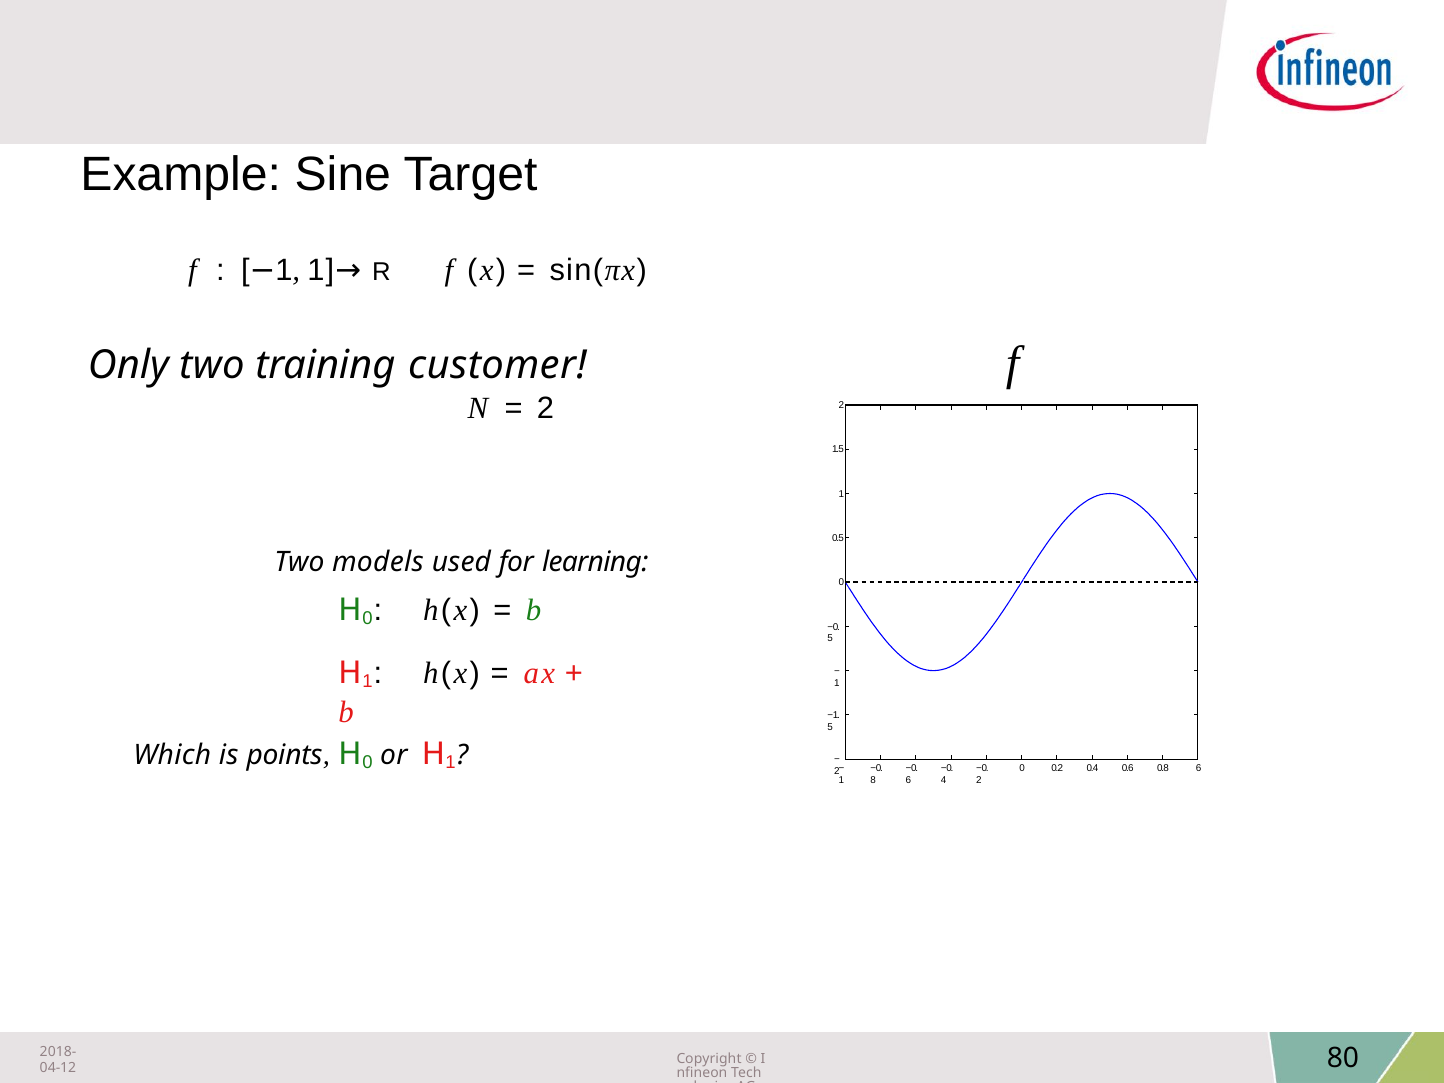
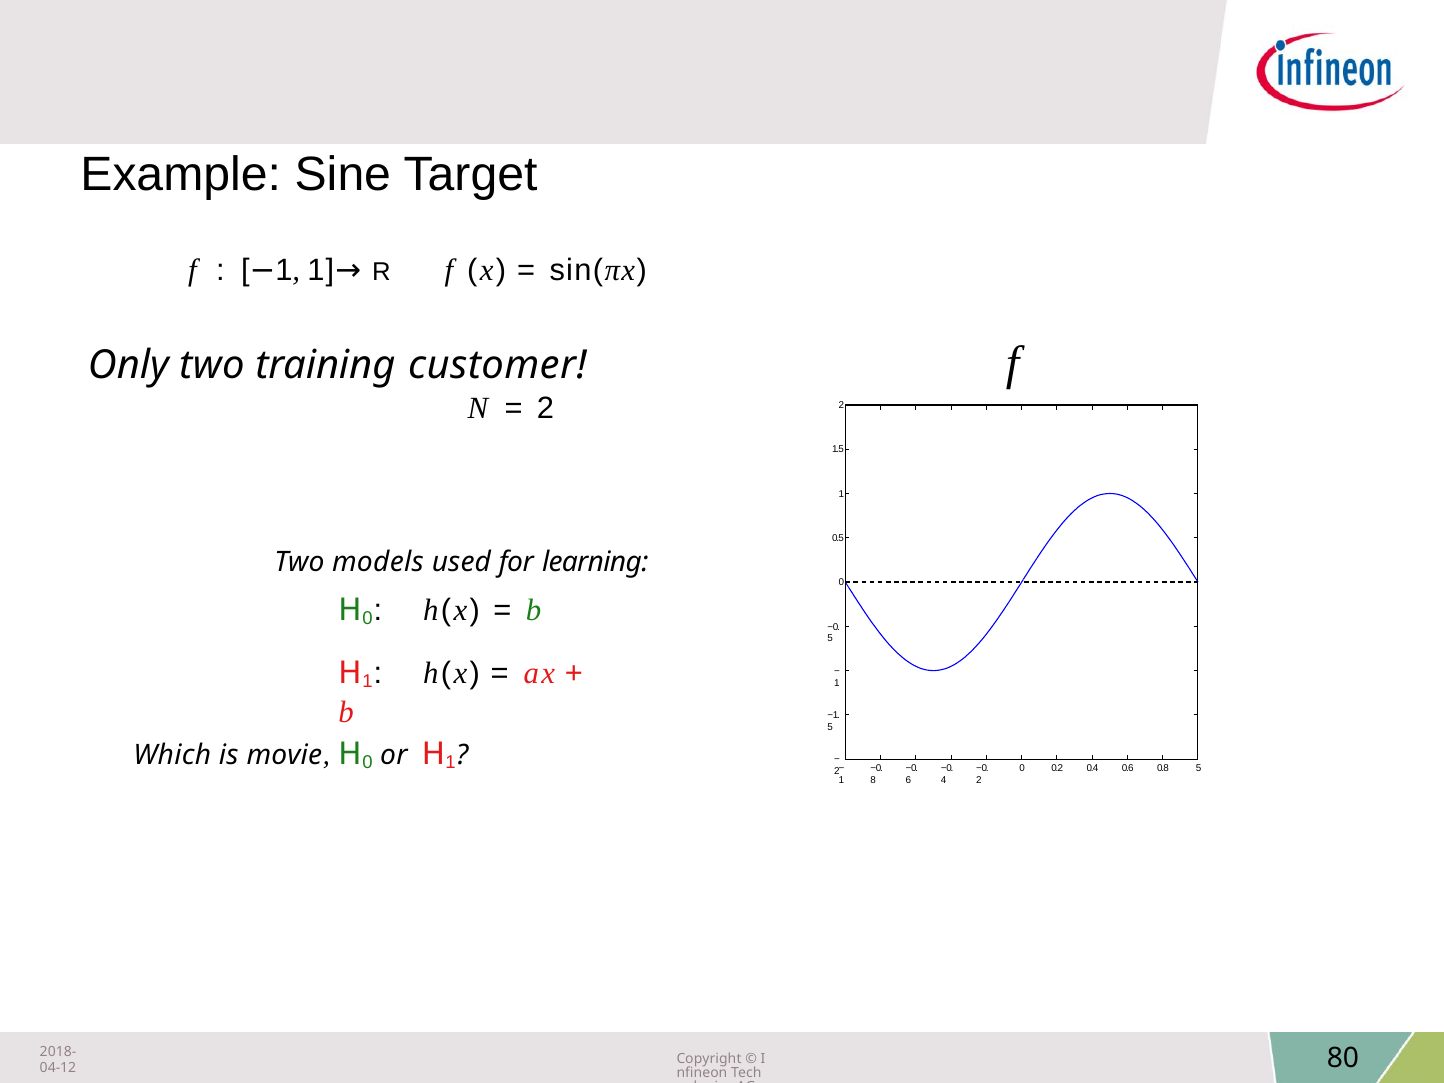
points: points -> movie
0.8 6: 6 -> 5
